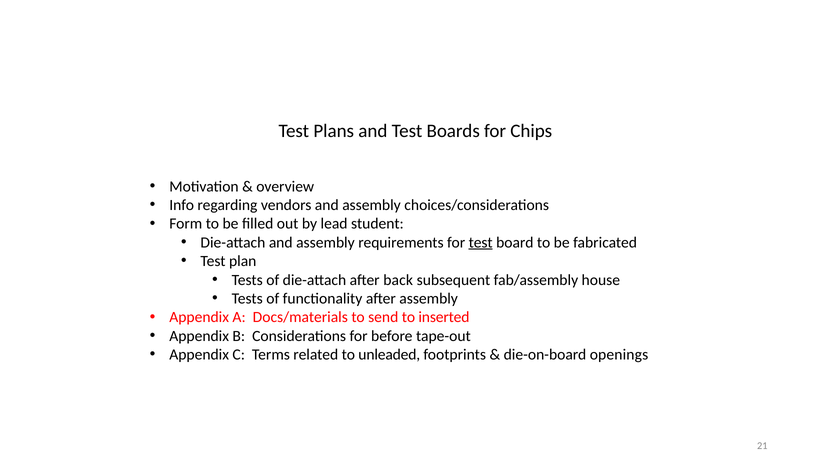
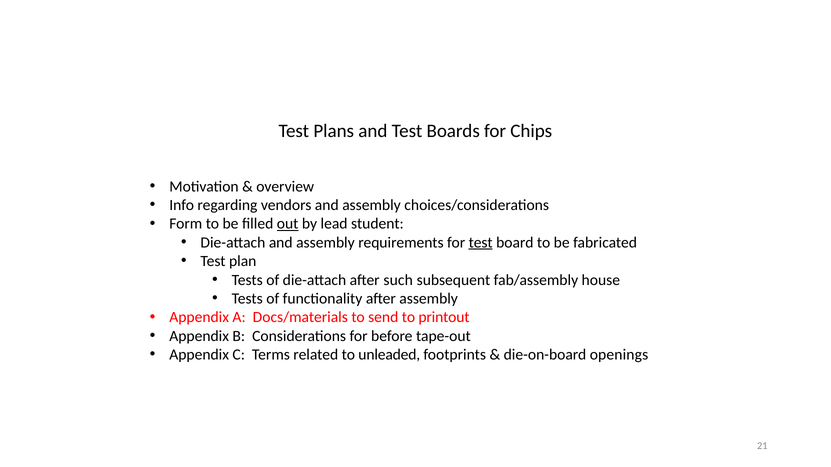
out underline: none -> present
back: back -> such
inserted: inserted -> printout
